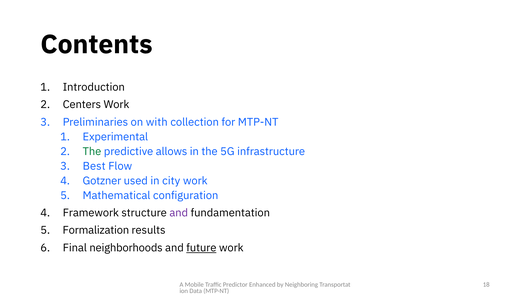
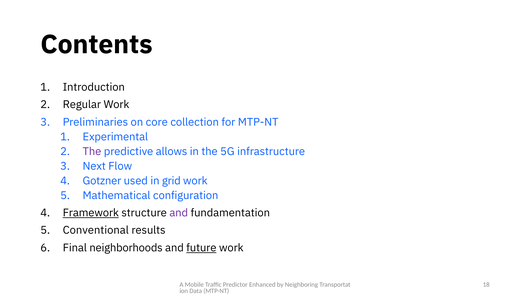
Centers: Centers -> Regular
with: with -> core
The at (92, 152) colour: green -> purple
Best: Best -> Next
city: city -> grid
Framework underline: none -> present
Formalization: Formalization -> Conventional
